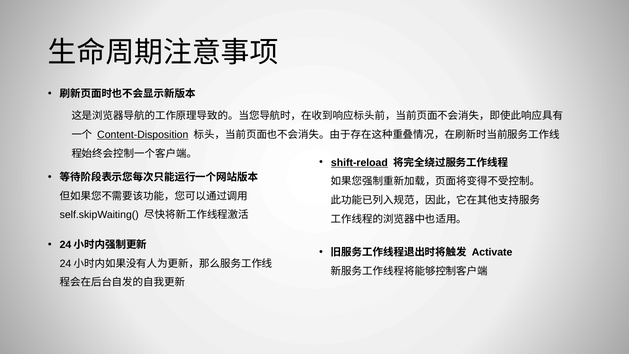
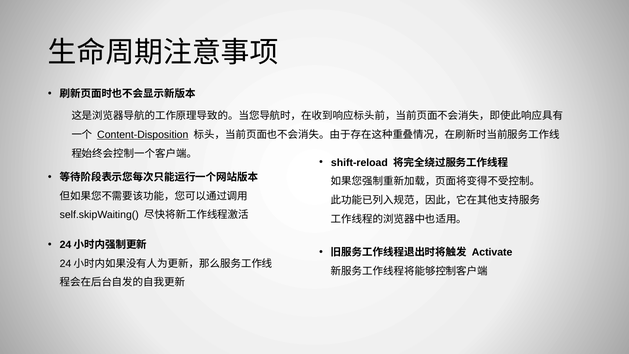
shift-reload underline: present -> none
